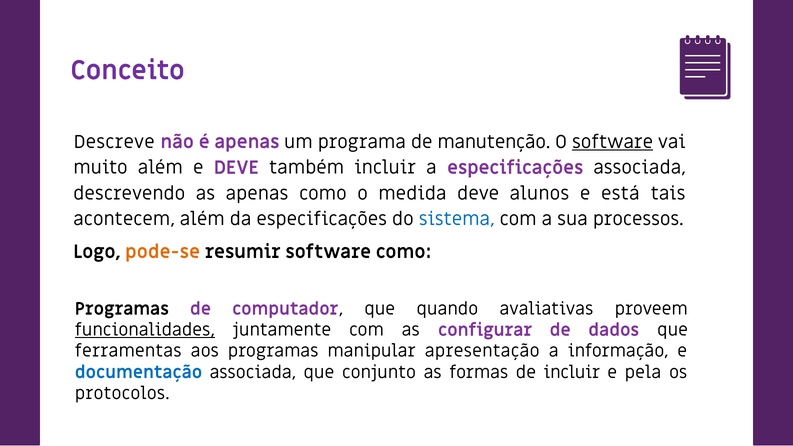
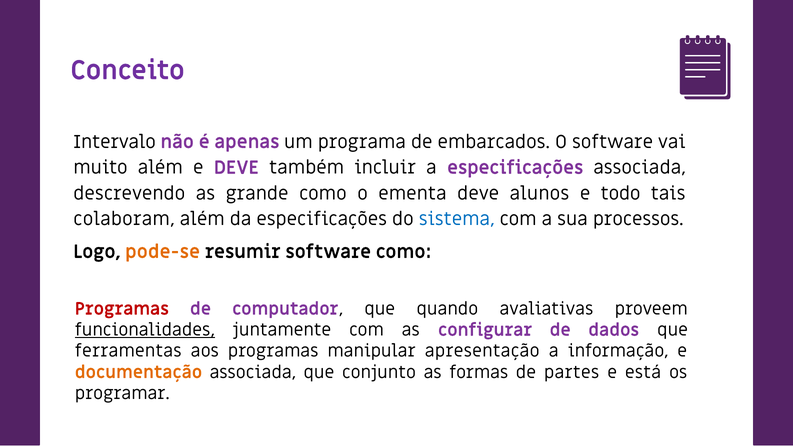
Descreve: Descreve -> Intervalo
manutenção: manutenção -> embarcados
software at (613, 142) underline: present -> none
as apenas: apenas -> grande
medida: medida -> ementa
está: está -> todo
acontecem: acontecem -> colaboram
Programas at (122, 309) colour: black -> red
documentação colour: blue -> orange
de incluir: incluir -> partes
pela: pela -> está
protocolos: protocolos -> programar
